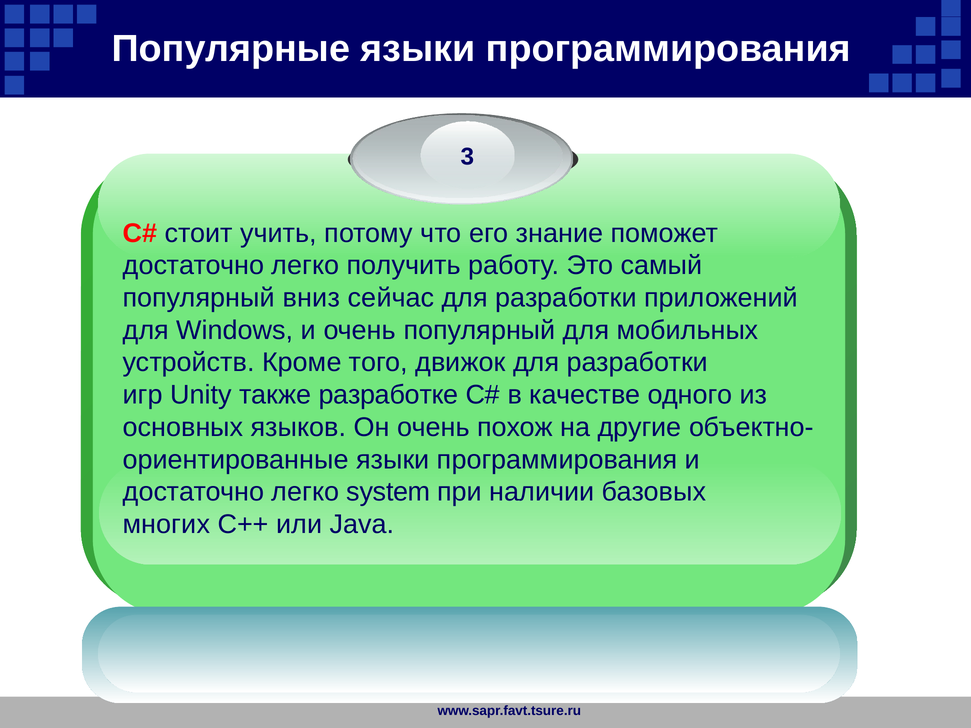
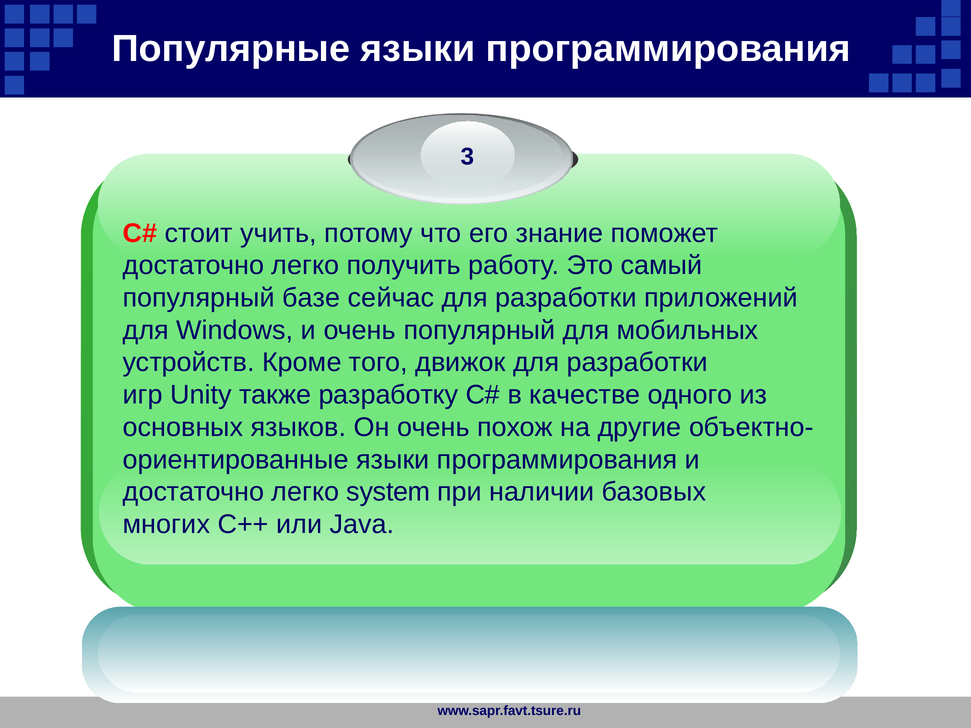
вниз: вниз -> базе
разработке: разработке -> разработку
